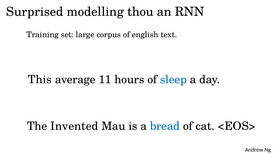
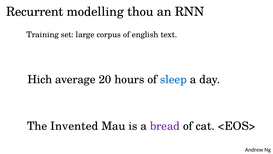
Surprised: Surprised -> Recurrent
This: This -> Hich
11: 11 -> 20
bread colour: blue -> purple
